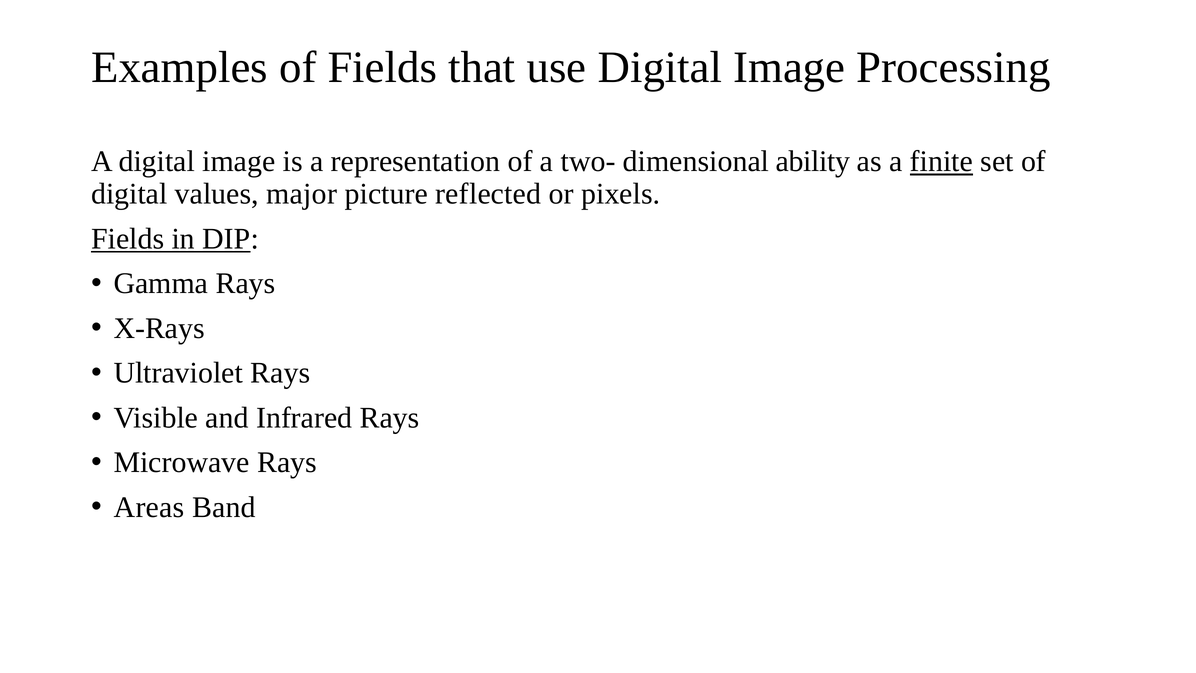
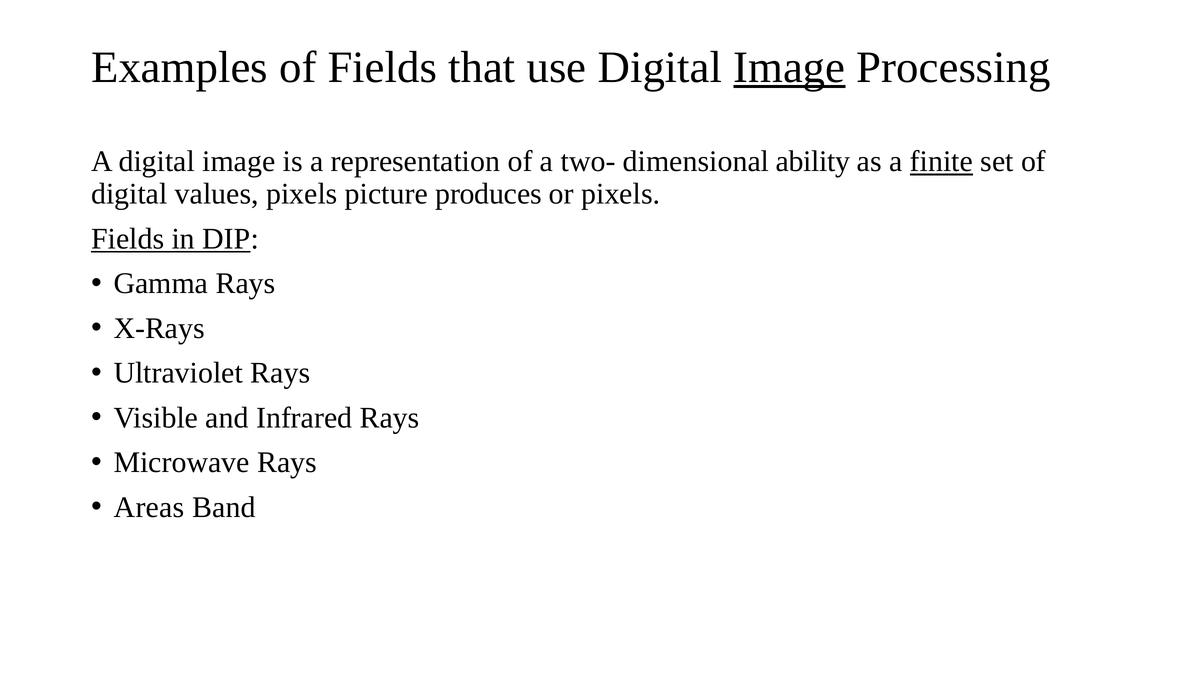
Image at (789, 67) underline: none -> present
values major: major -> pixels
reflected: reflected -> produces
